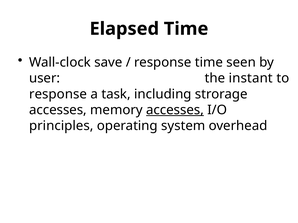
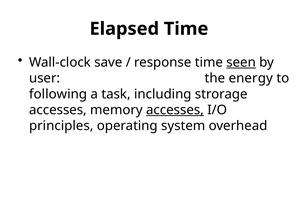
seen underline: none -> present
instant: instant -> energy
response at (58, 94): response -> following
